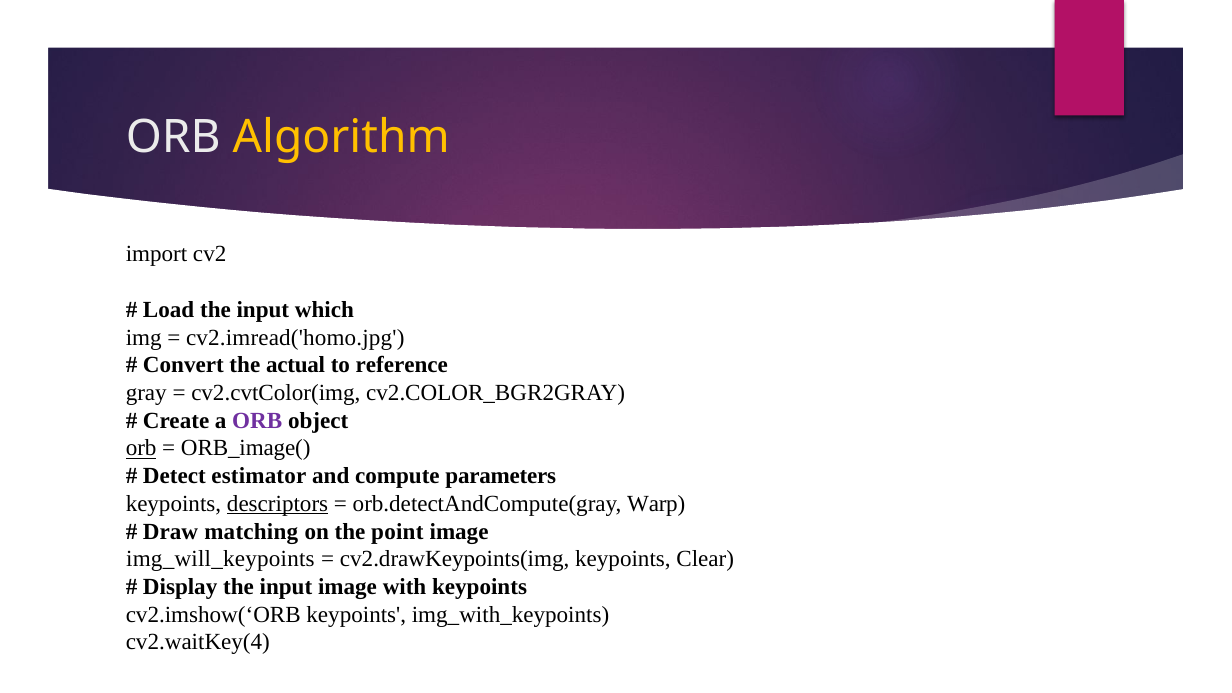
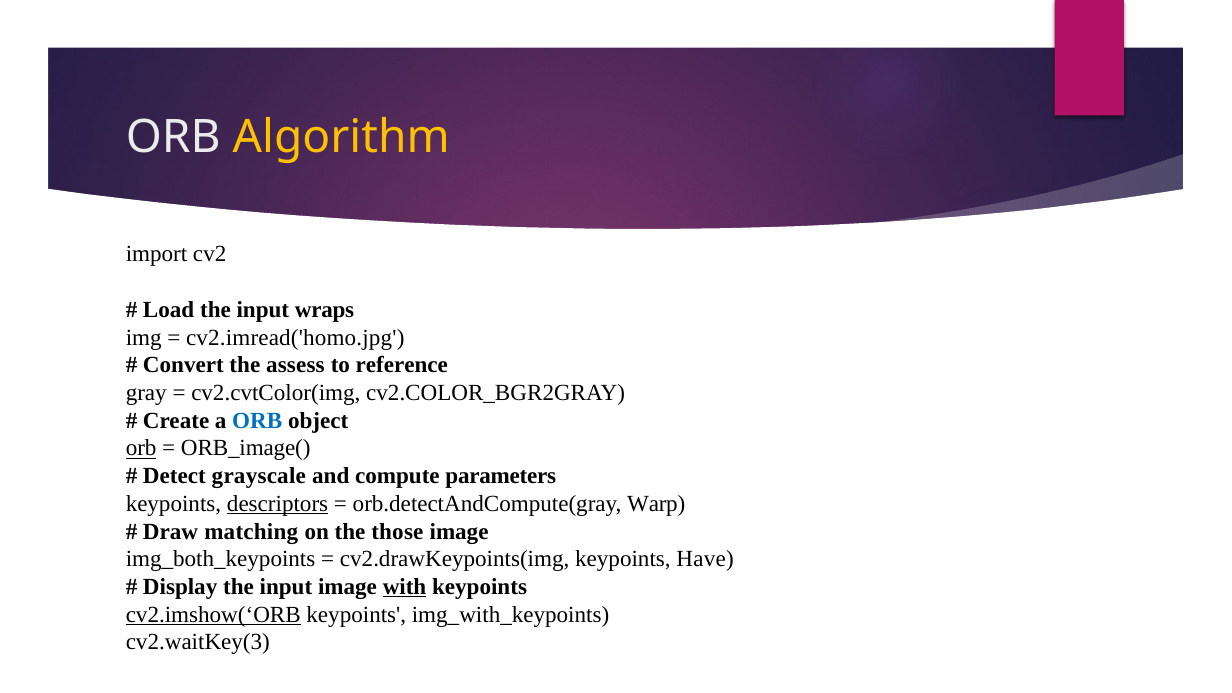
which: which -> wraps
actual: actual -> assess
ORB at (257, 421) colour: purple -> blue
estimator: estimator -> grayscale
point: point -> those
img_will_keypoints: img_will_keypoints -> img_both_keypoints
Clear: Clear -> Have
with underline: none -> present
cv2.imshow(‘ORB underline: none -> present
cv2.waitKey(4: cv2.waitKey(4 -> cv2.waitKey(3
